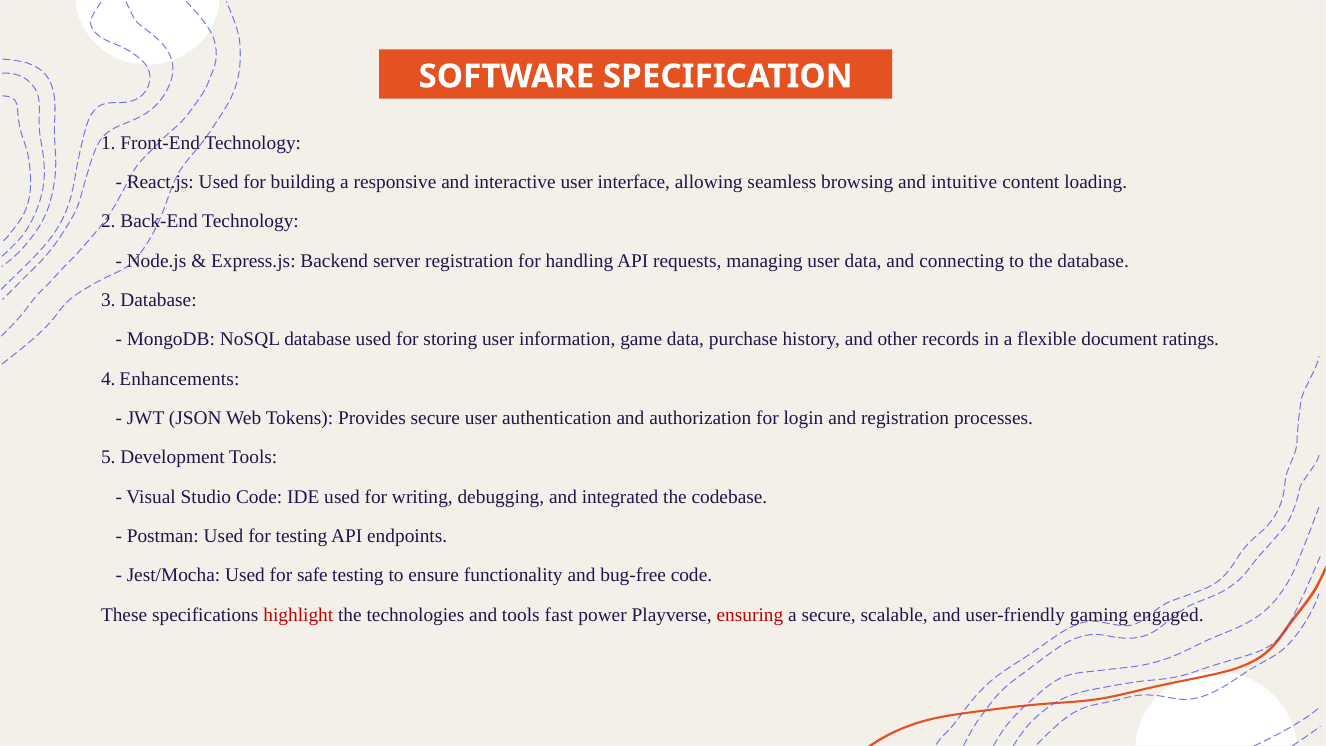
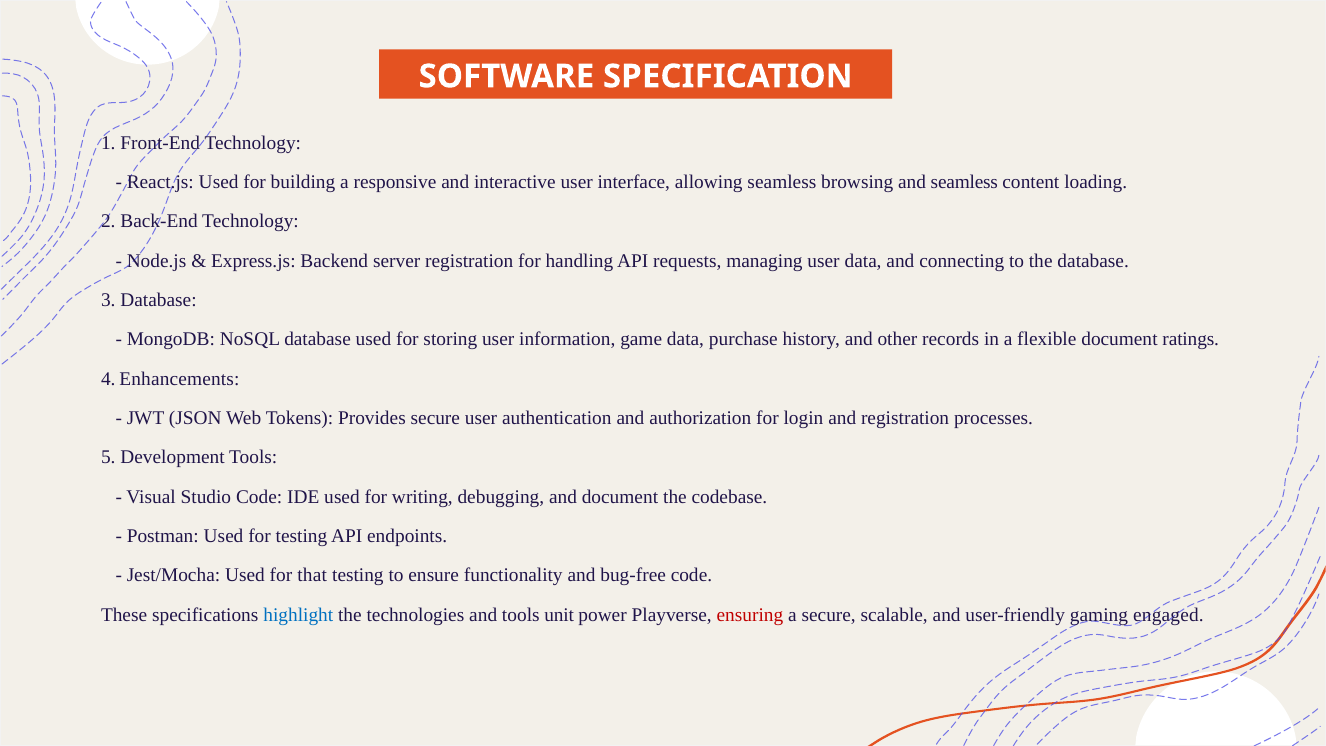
and intuitive: intuitive -> seamless
and integrated: integrated -> document
safe: safe -> that
highlight colour: red -> blue
fast: fast -> unit
